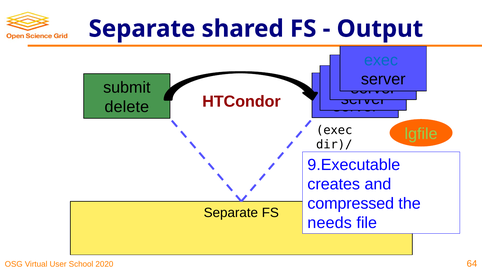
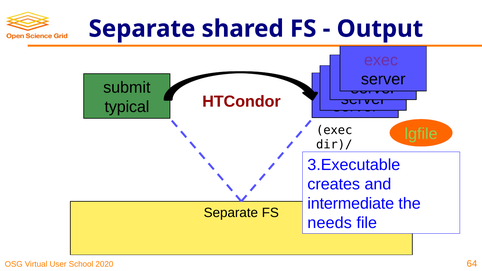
exec at (381, 60) colour: blue -> purple
delete: delete -> typical
9.Executable: 9.Executable -> 3.Executable
compressed: compressed -> intermediate
